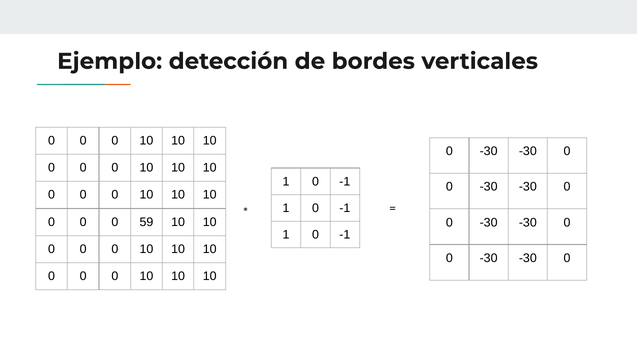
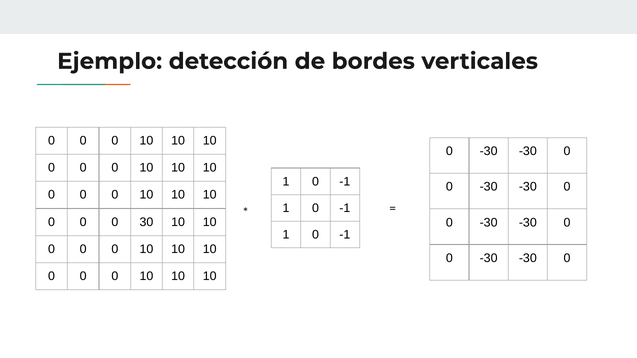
59: 59 -> 30
